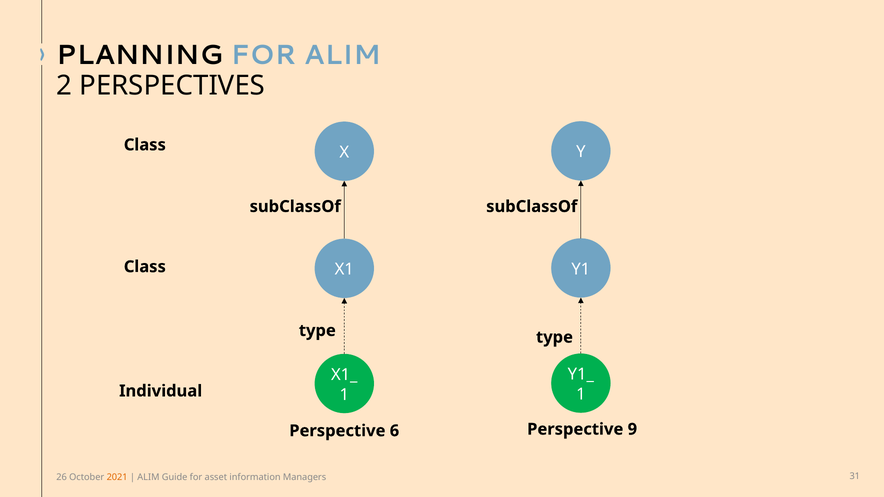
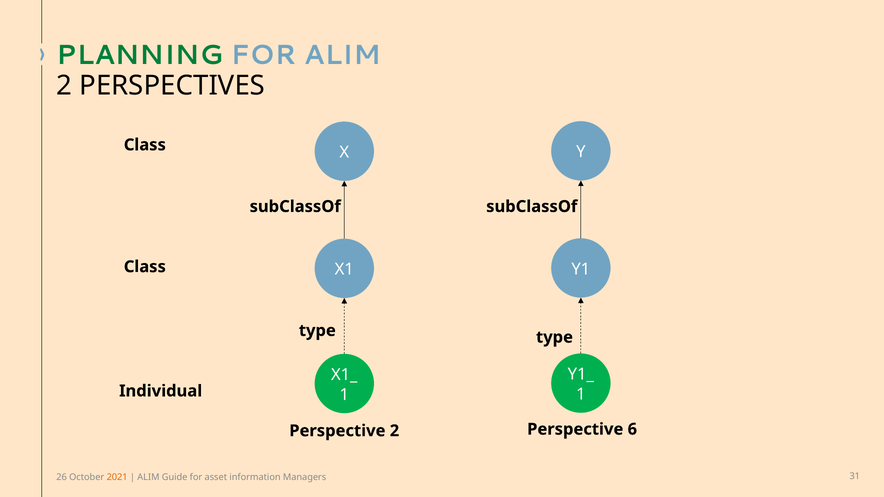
PLANNING colour: black -> green
Perspective 6: 6 -> 2
9: 9 -> 6
